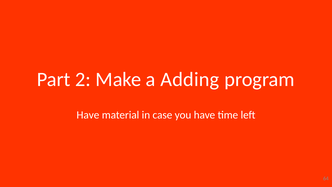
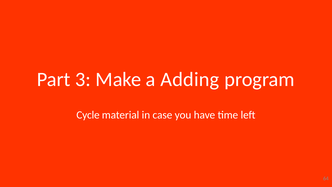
2: 2 -> 3
Have at (88, 115): Have -> Cycle
